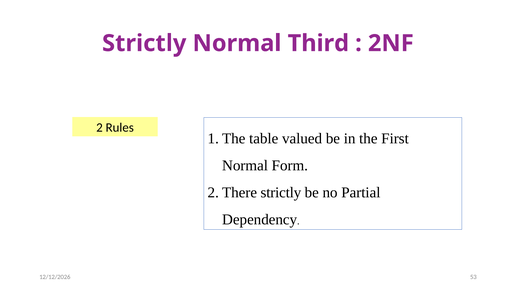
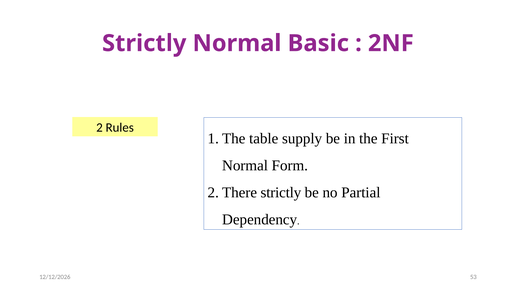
Third: Third -> Basic
valued: valued -> supply
